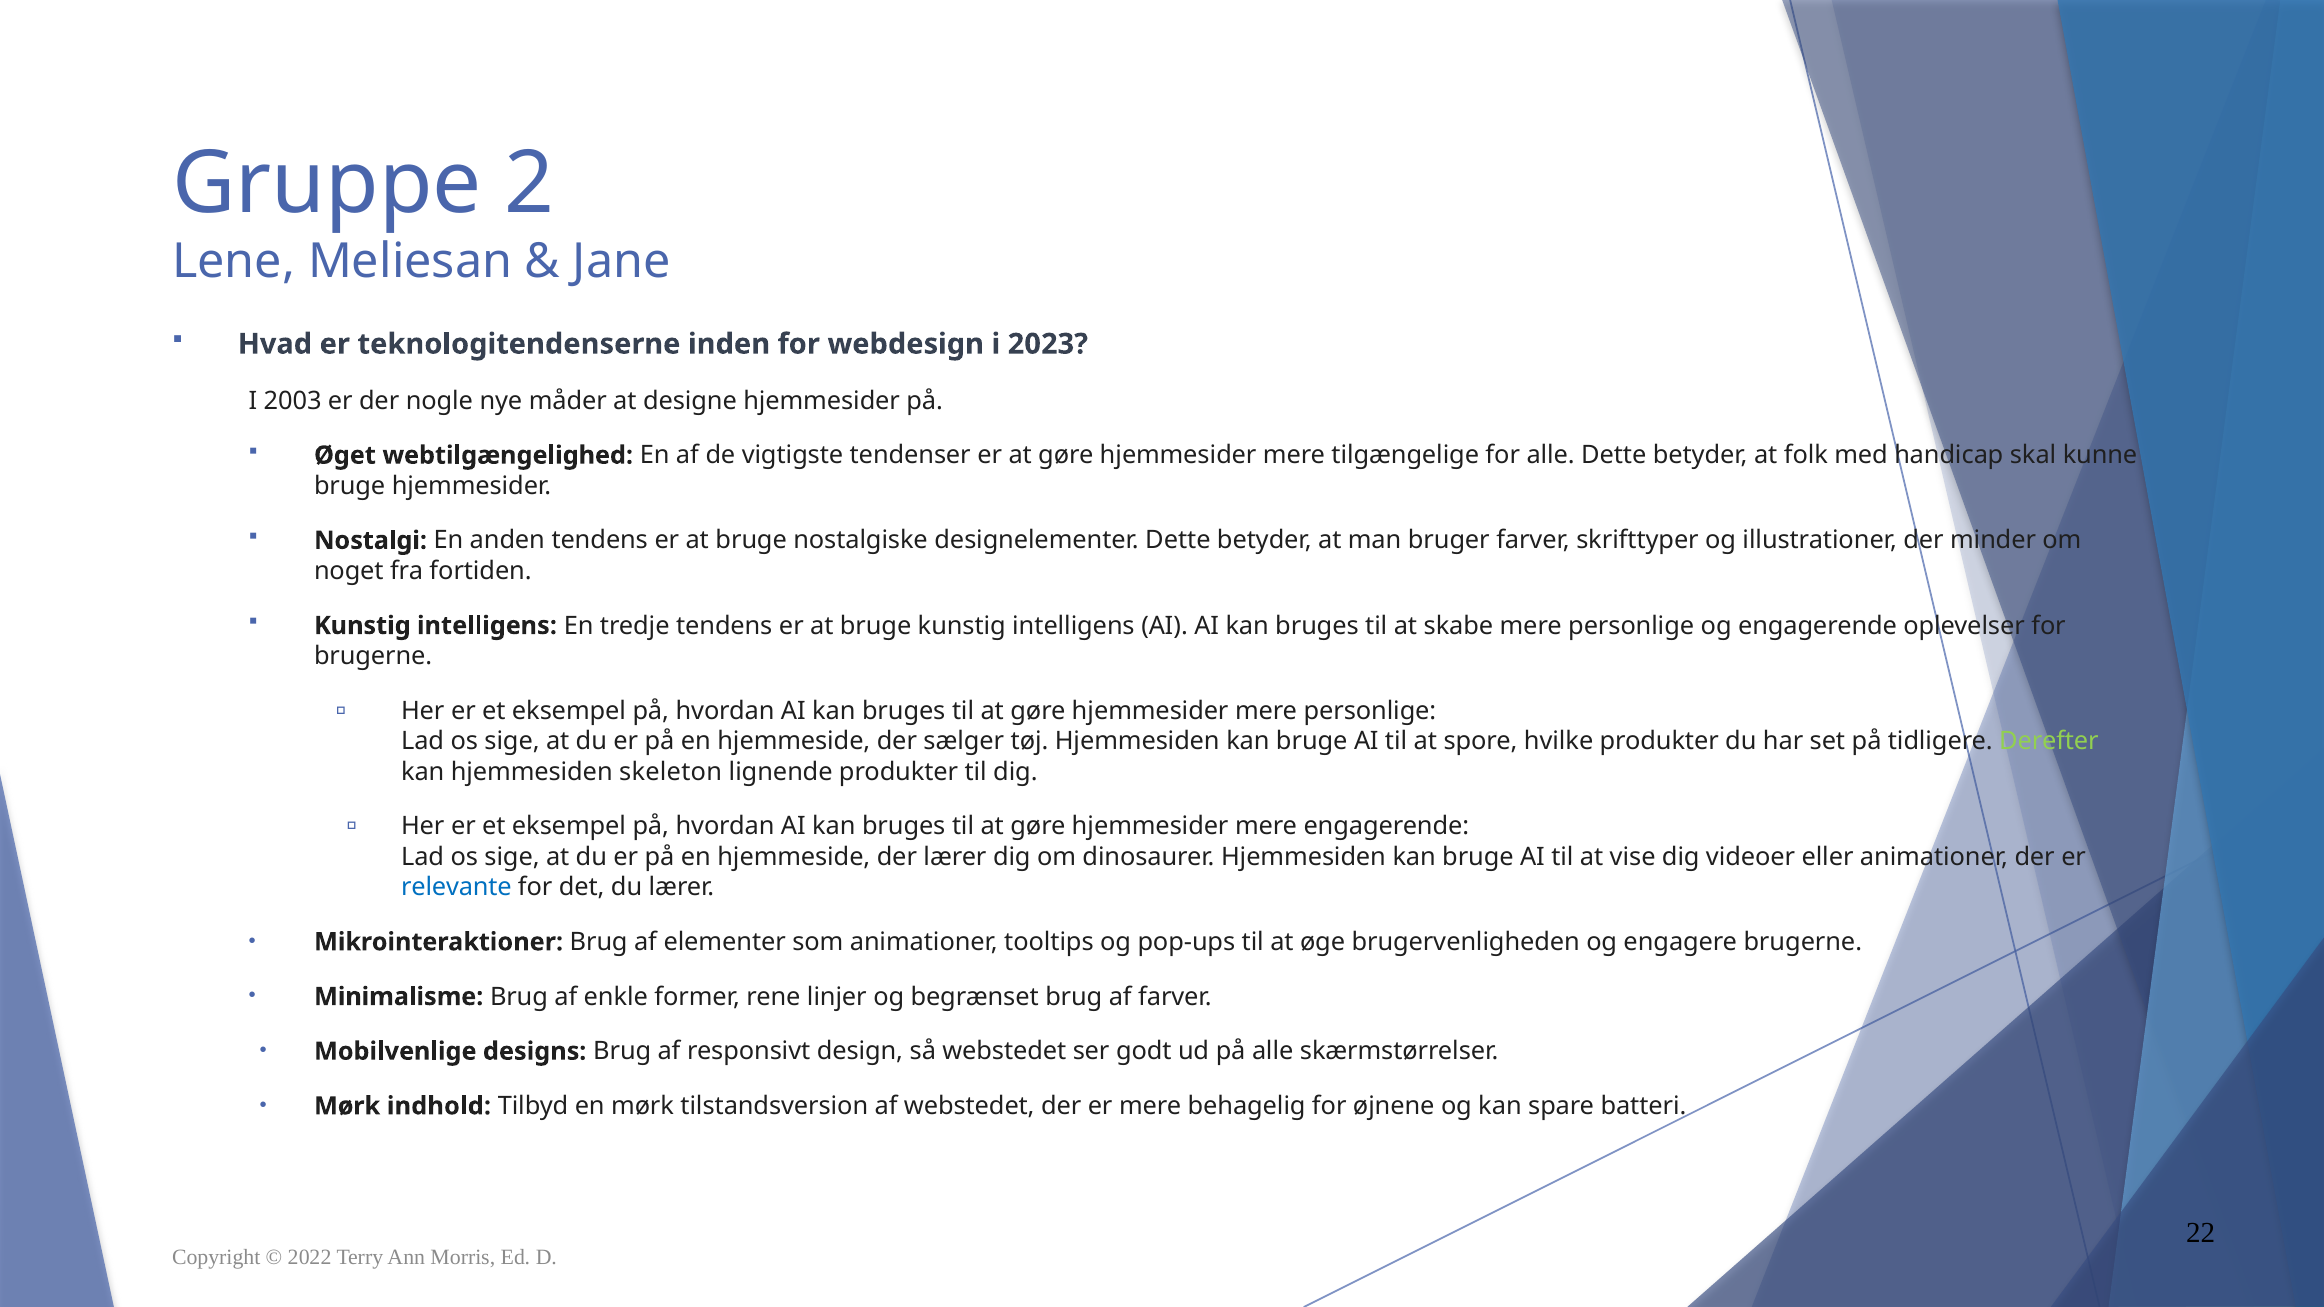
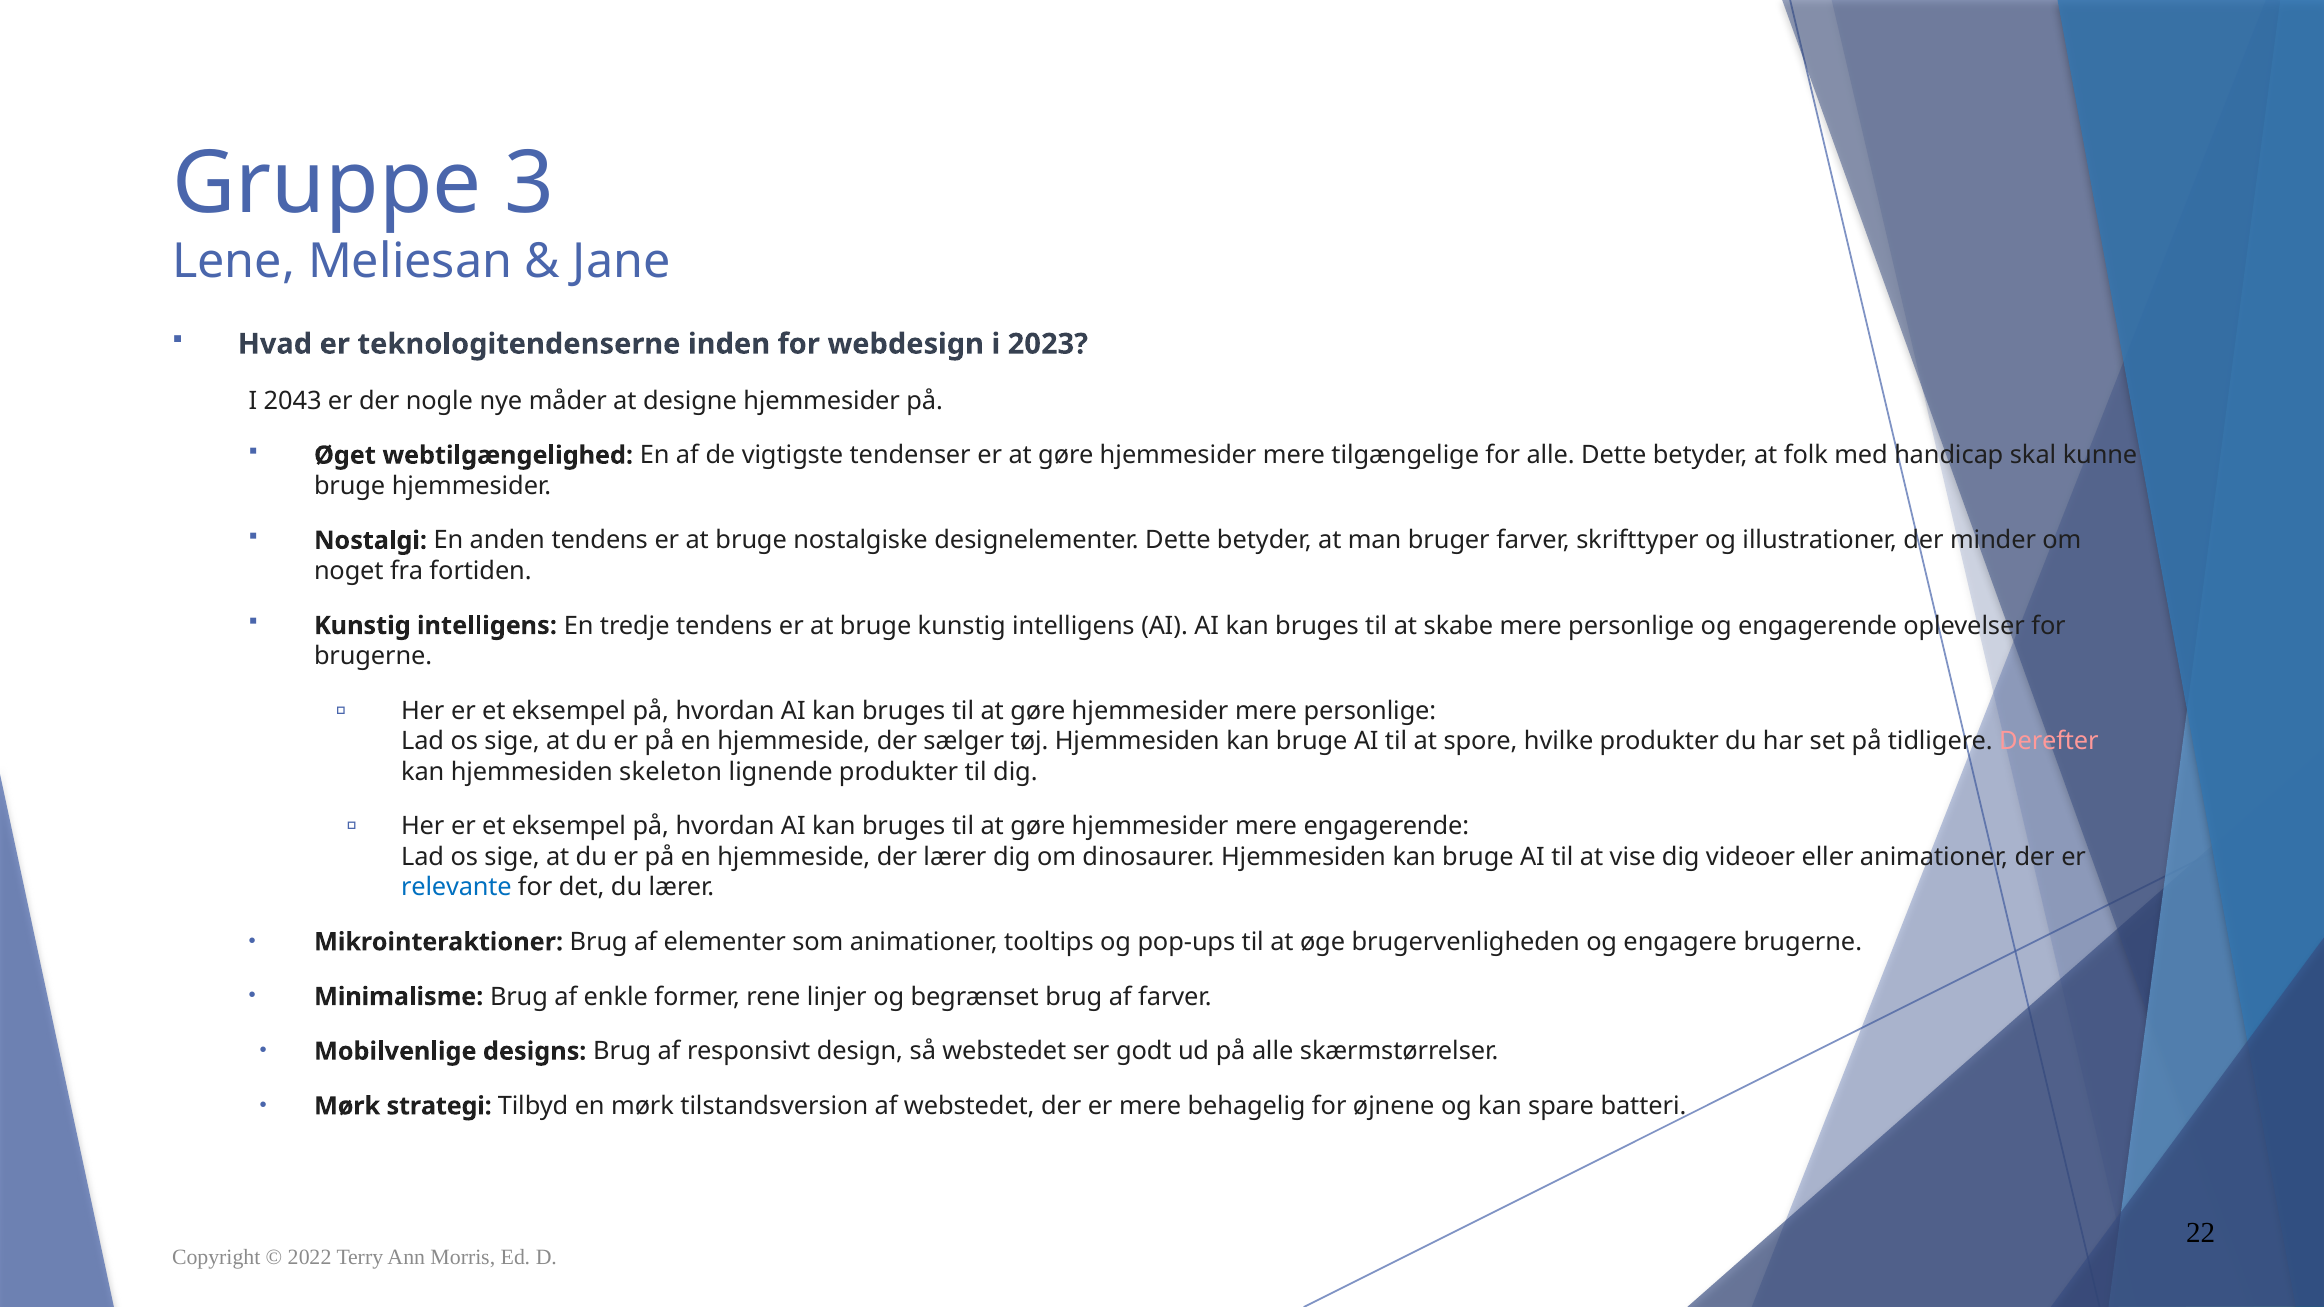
2: 2 -> 3
2003: 2003 -> 2043
Derefter colour: light green -> pink
indhold: indhold -> strategi
